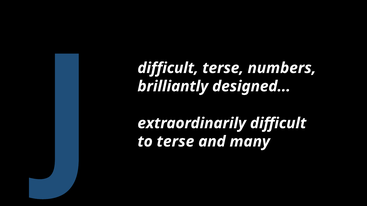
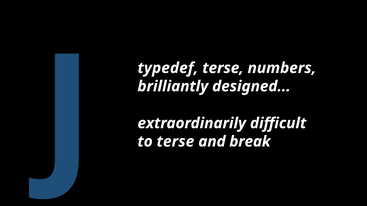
difficult at (168, 68): difficult -> typedef
many: many -> break
